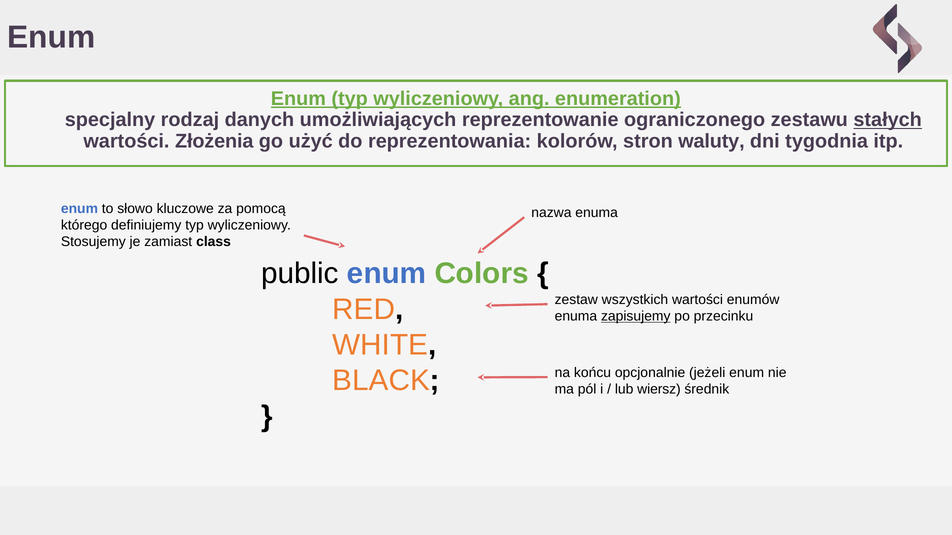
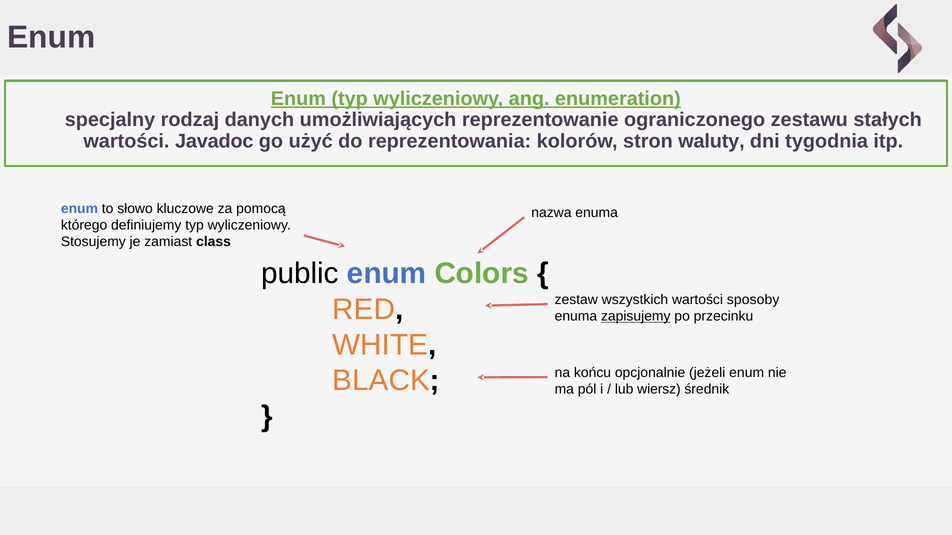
stałych underline: present -> none
Złożenia: Złożenia -> Javadoc
enumów: enumów -> sposoby
